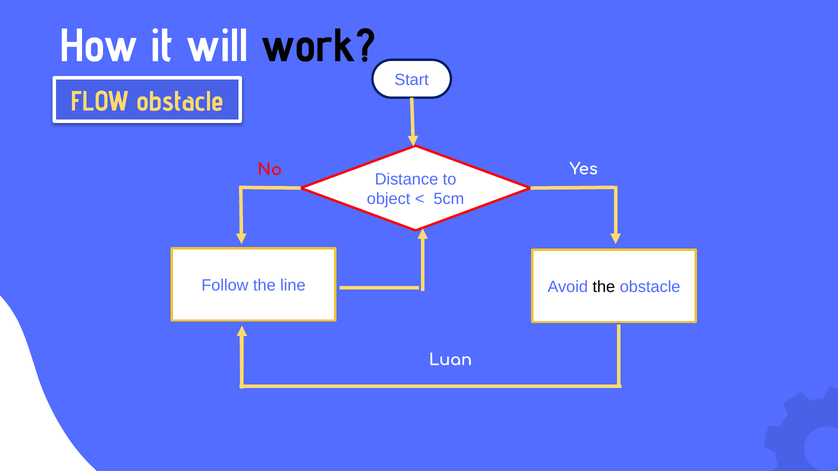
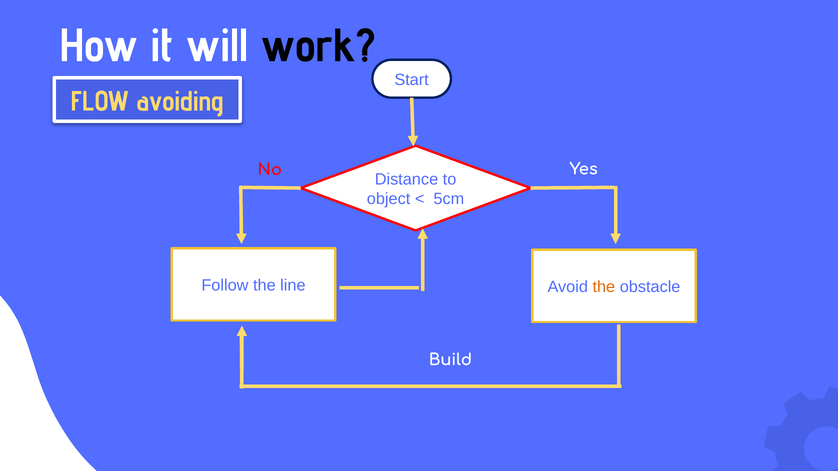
FLOW obstacle: obstacle -> avoiding
the at (604, 287) colour: black -> orange
Luan: Luan -> Build
